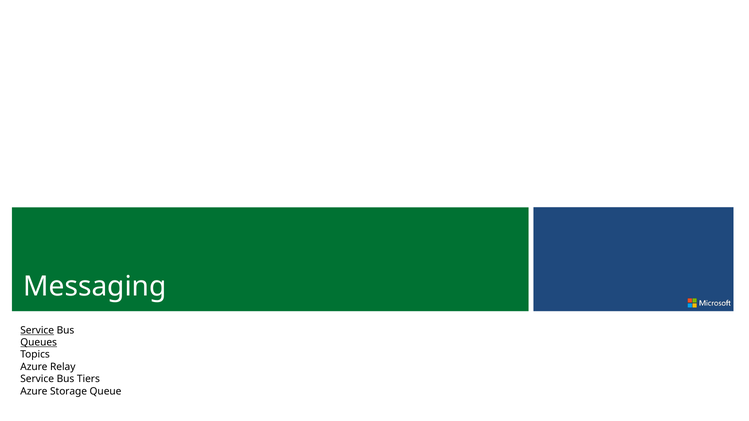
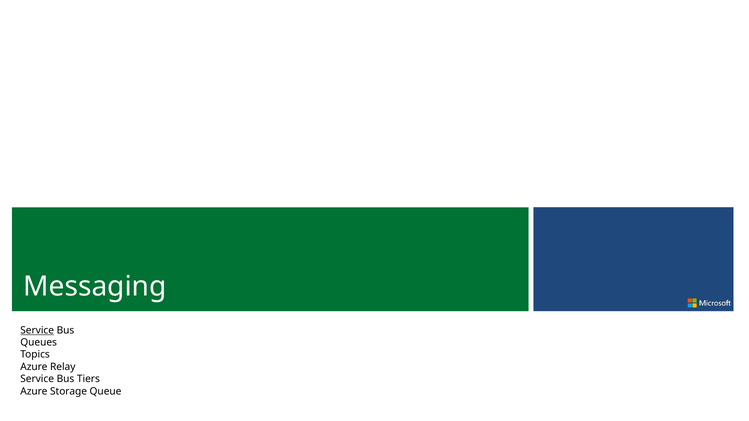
Queues underline: present -> none
